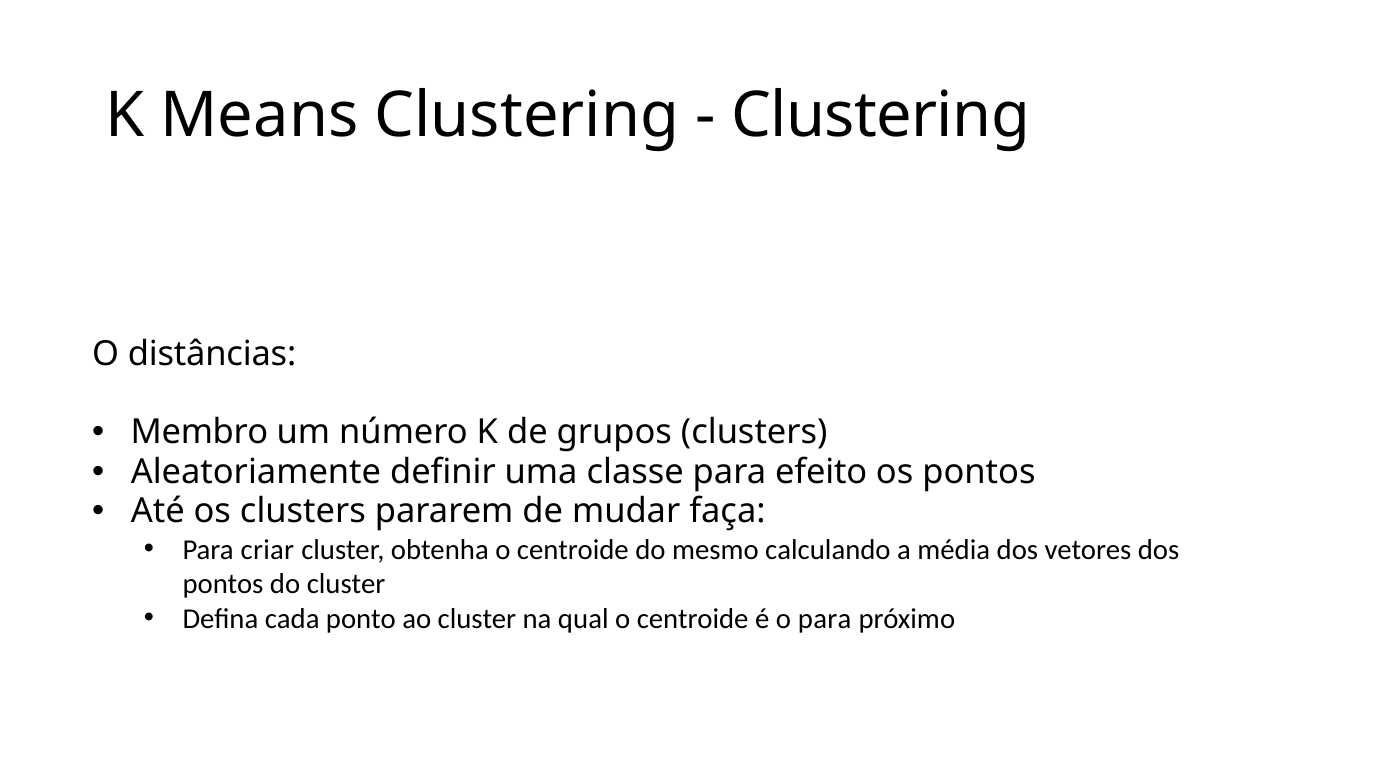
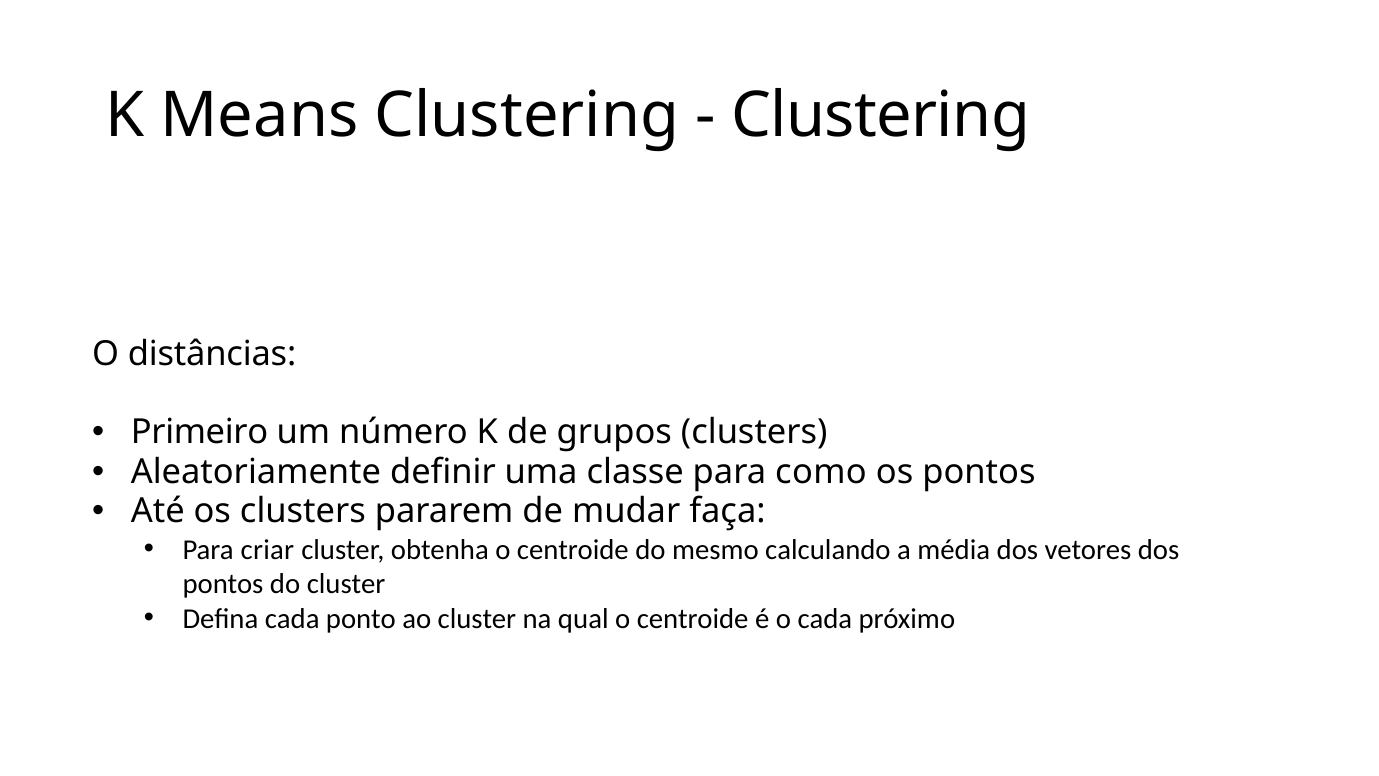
Membro: Membro -> Primeiro
efeito: efeito -> como
o para: para -> cada
